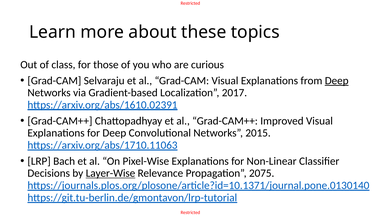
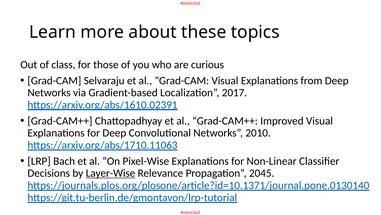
Deep at (337, 80) underline: present -> none
2015: 2015 -> 2010
2075: 2075 -> 2045
